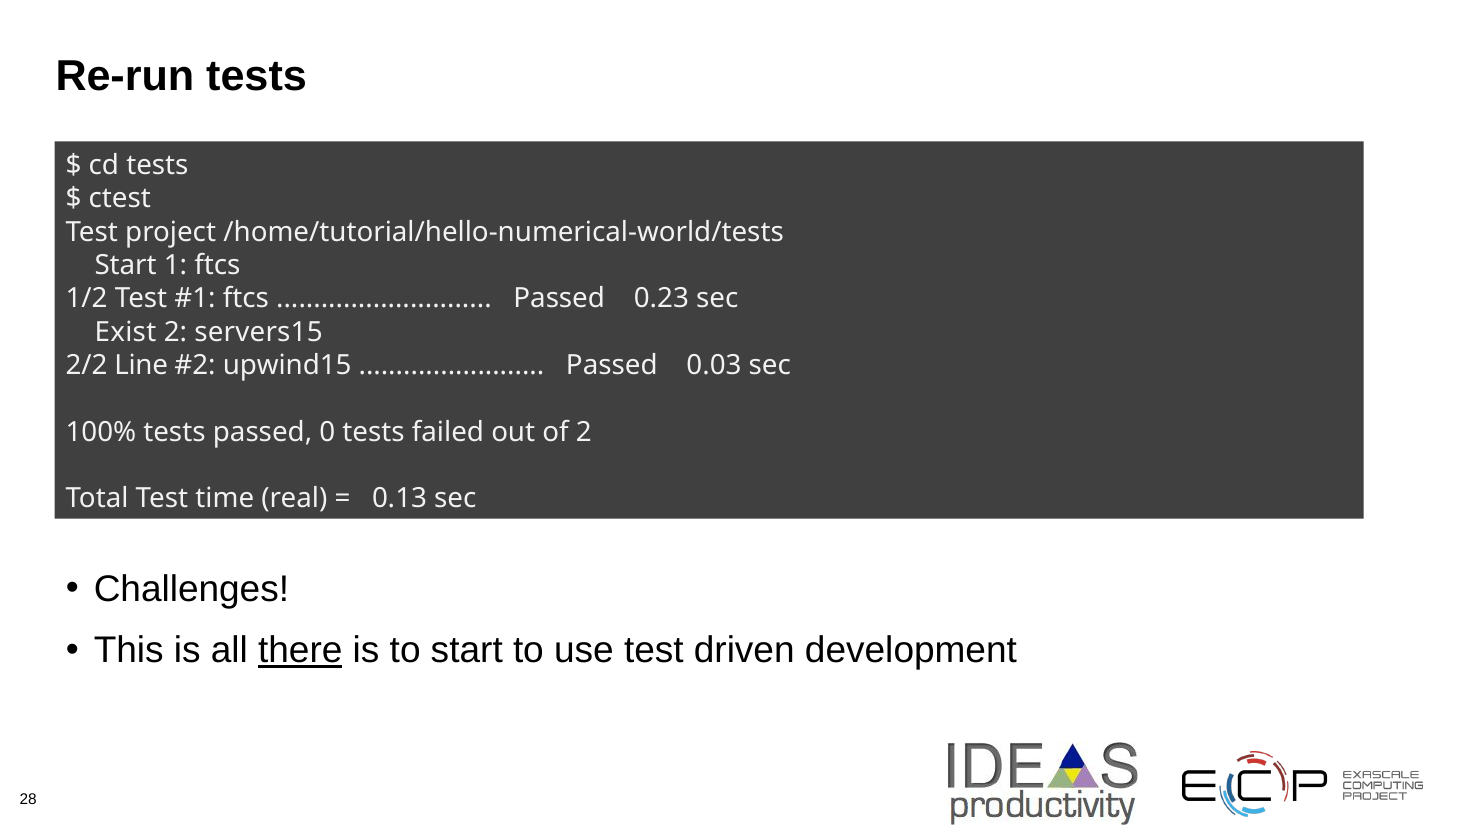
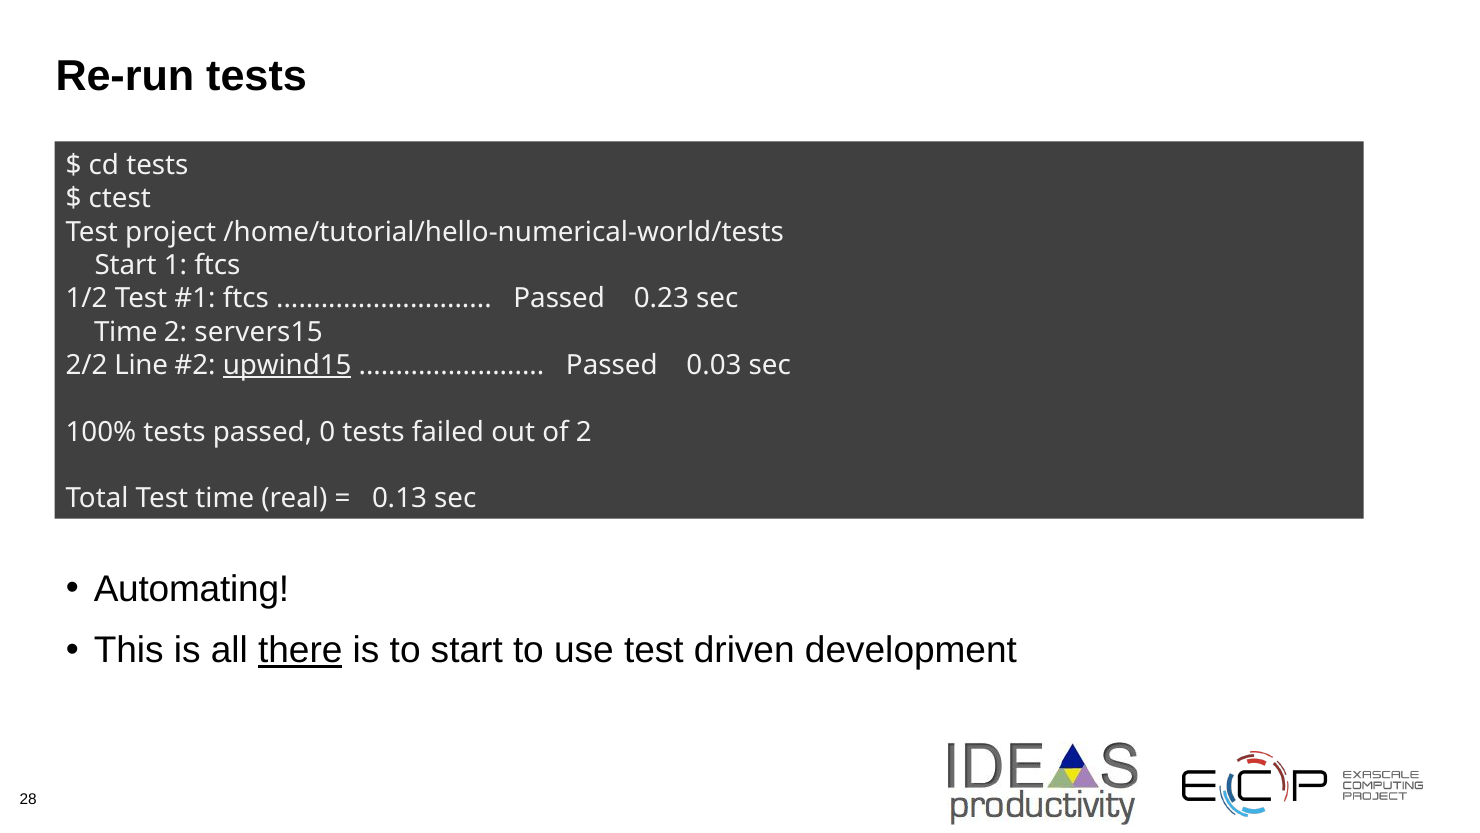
Exist at (125, 332): Exist -> Time
upwind15 underline: none -> present
Challenges: Challenges -> Automating
